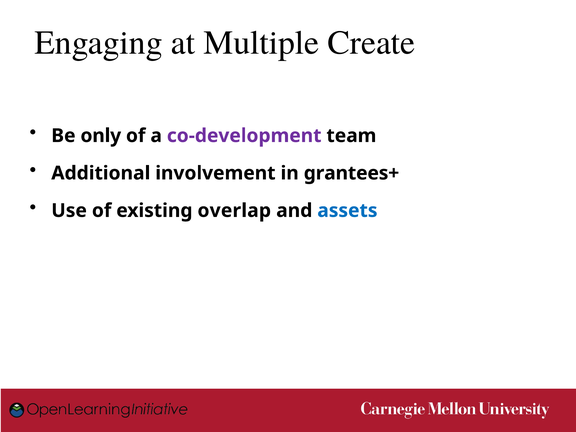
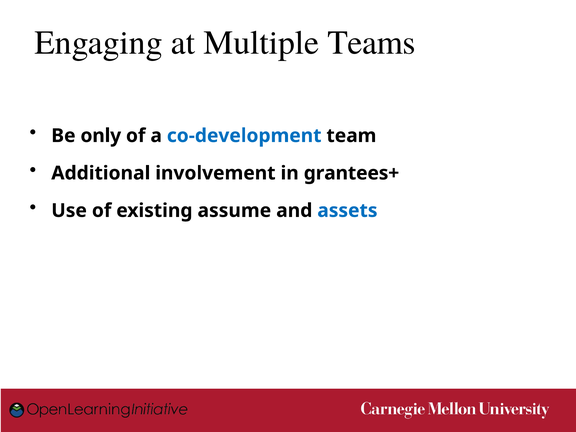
Create: Create -> Teams
co-development colour: purple -> blue
overlap: overlap -> assume
